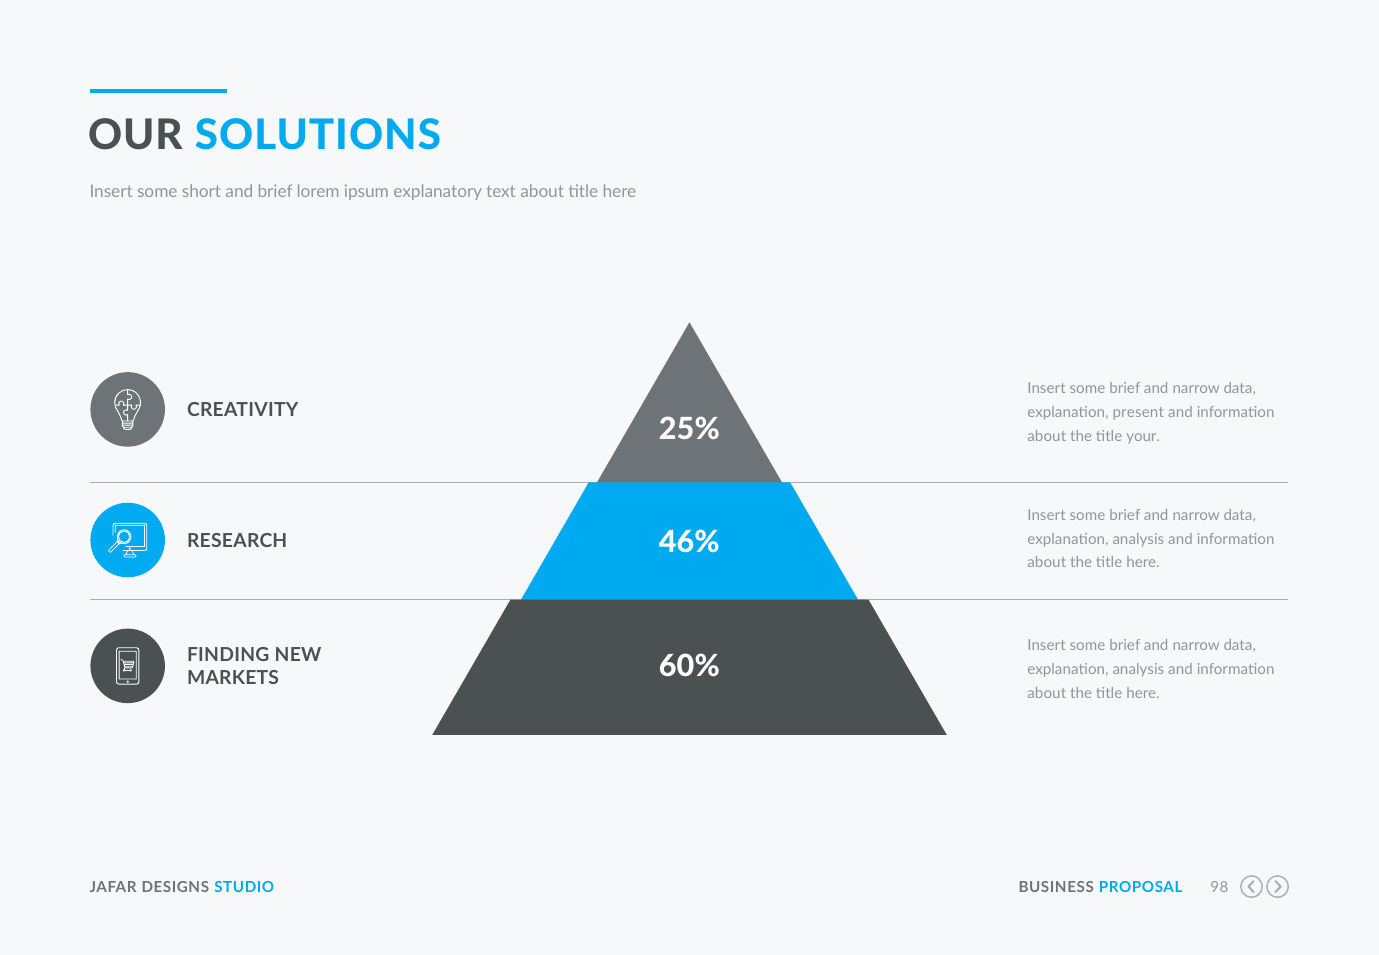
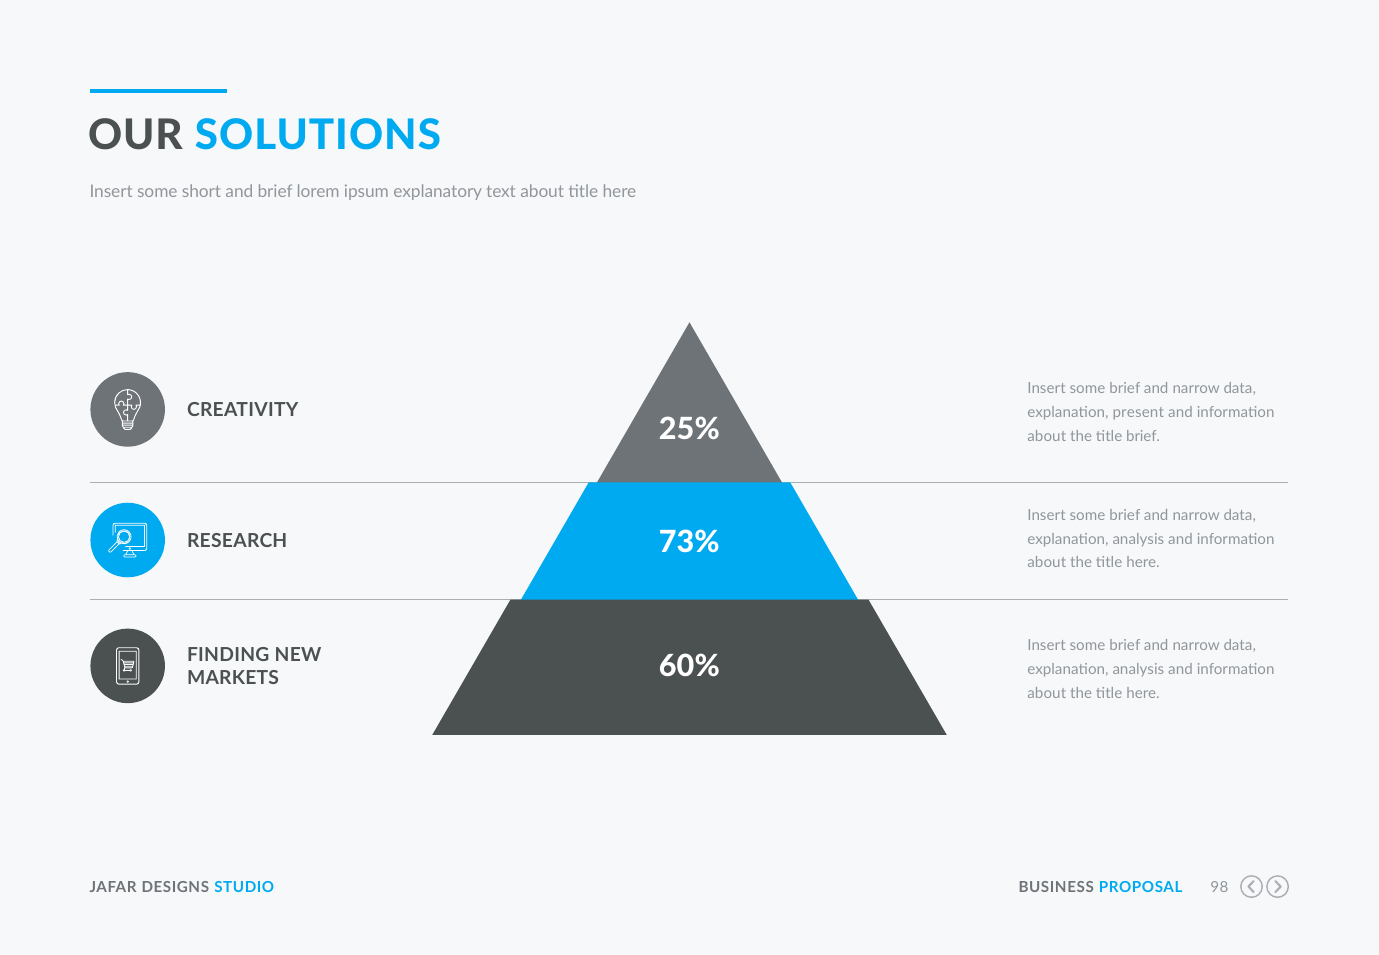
title your: your -> brief
46%: 46% -> 73%
